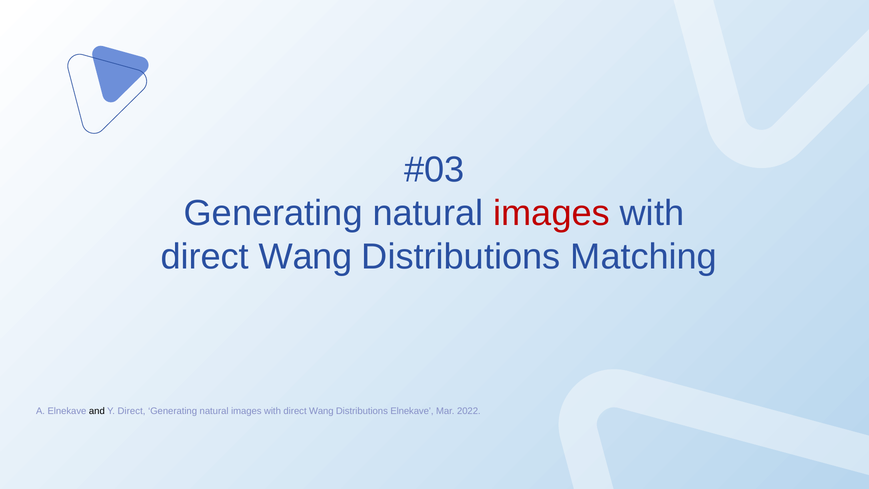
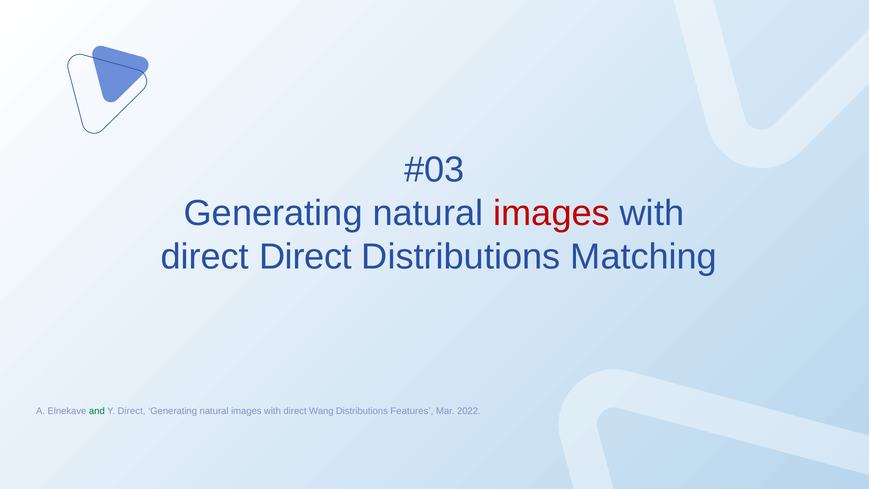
Wang at (305, 257): Wang -> Direct
and colour: black -> green
Distributions Elnekave: Elnekave -> Features
